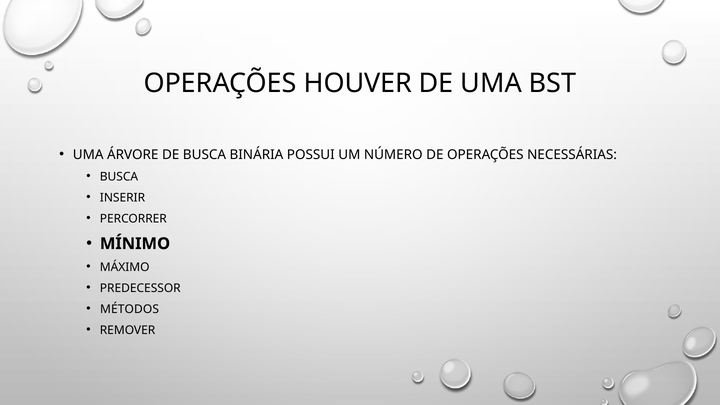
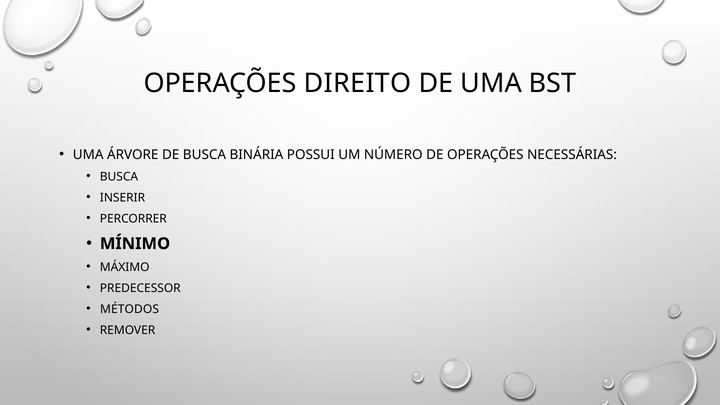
HOUVER: HOUVER -> DIREITO
